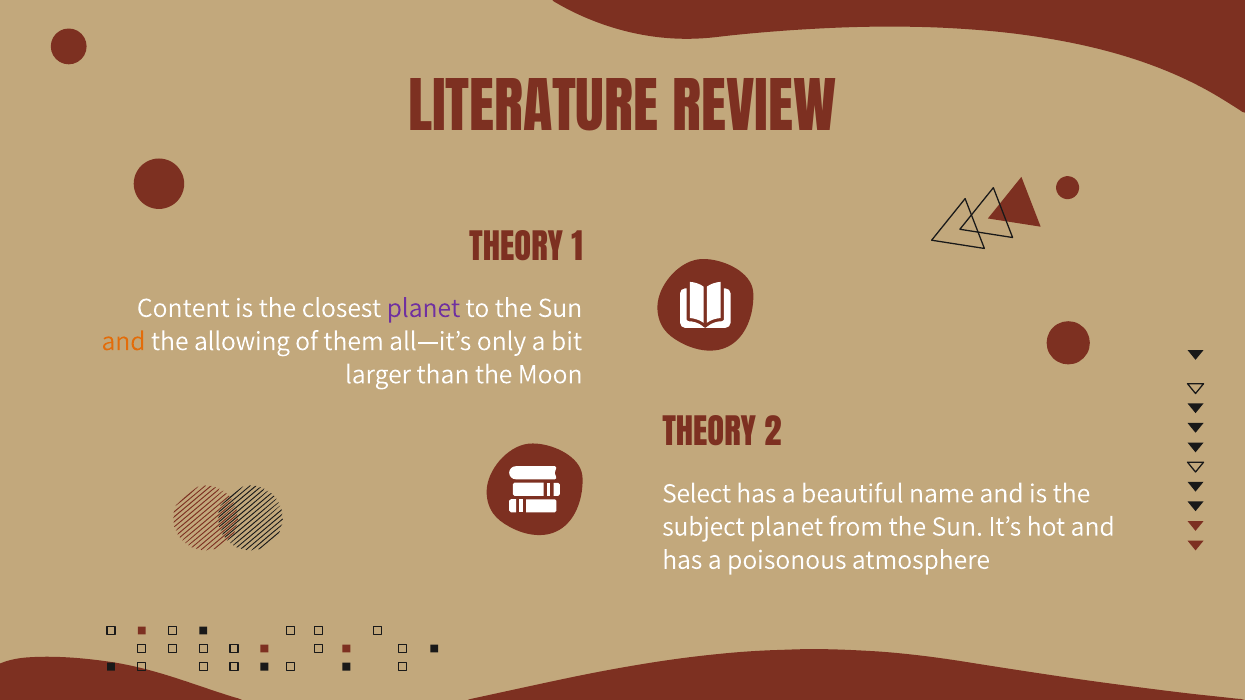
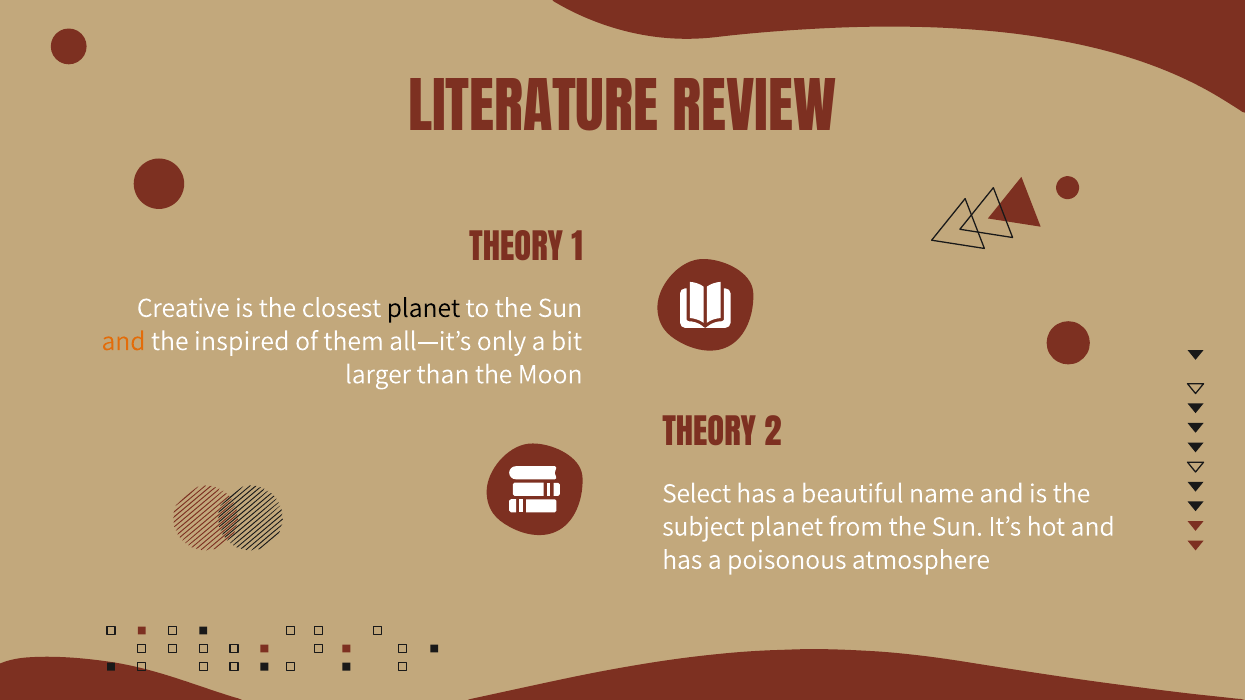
Content: Content -> Creative
planet at (423, 308) colour: purple -> black
allowing: allowing -> inspired
